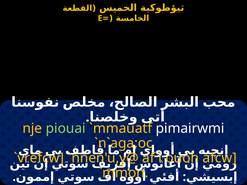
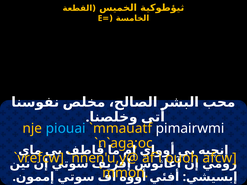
piouai colour: light green -> light blue
